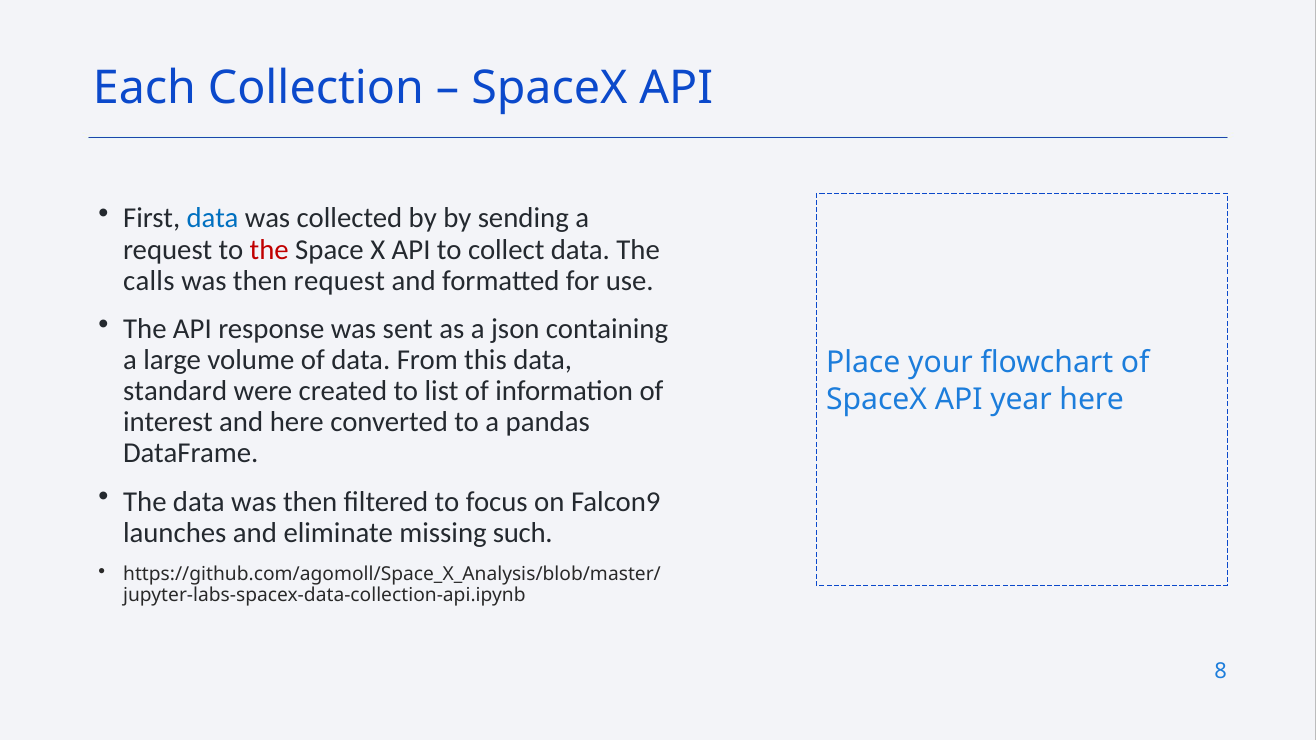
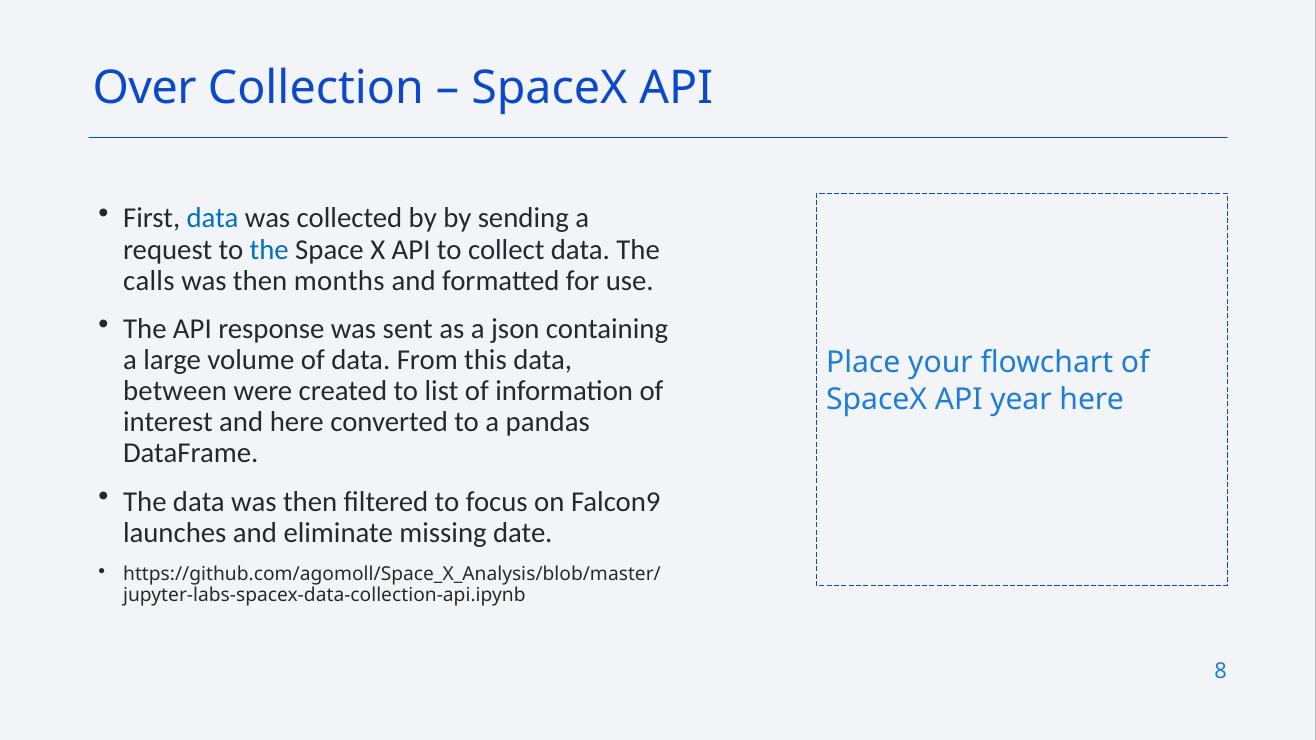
Each: Each -> Over
the at (269, 250) colour: red -> blue
then request: request -> months
standard: standard -> between
such: such -> date
